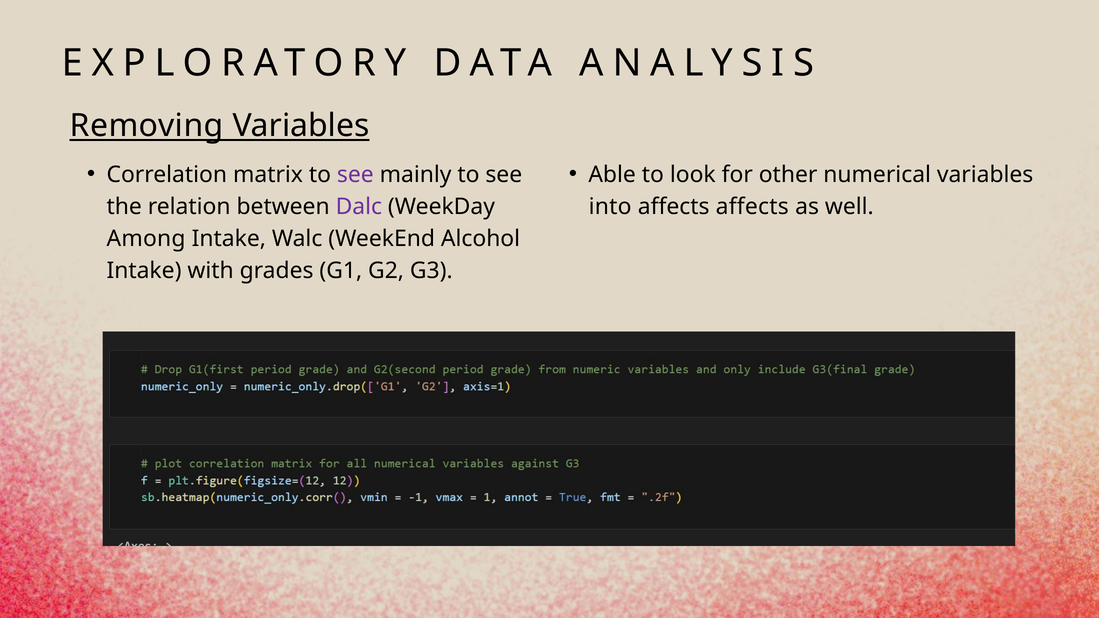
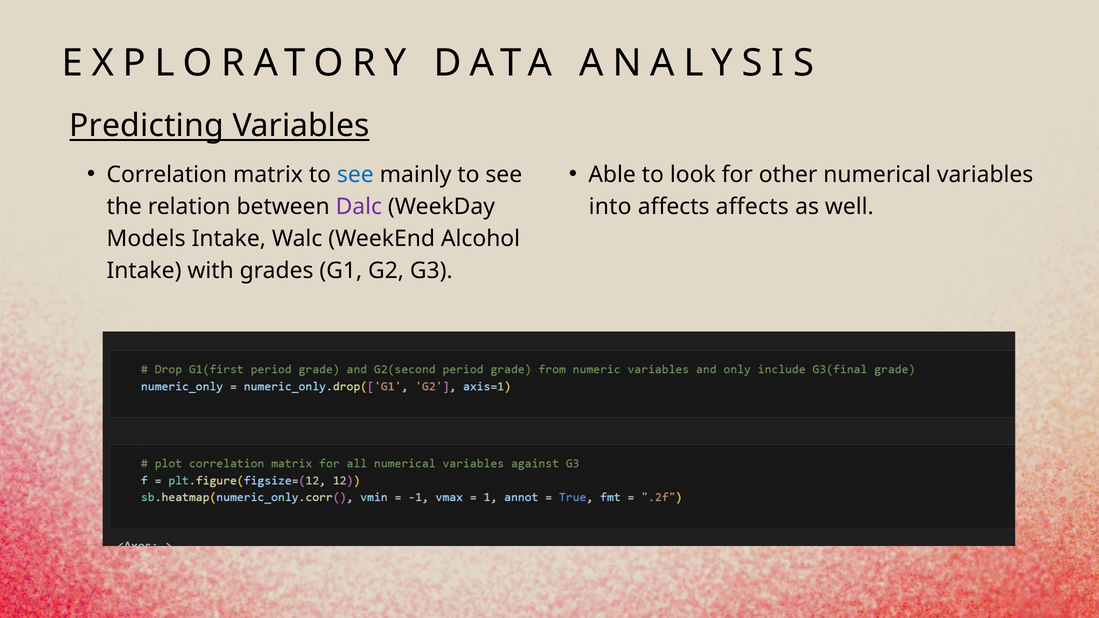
Removing: Removing -> Predicting
see at (355, 175) colour: purple -> blue
Among: Among -> Models
